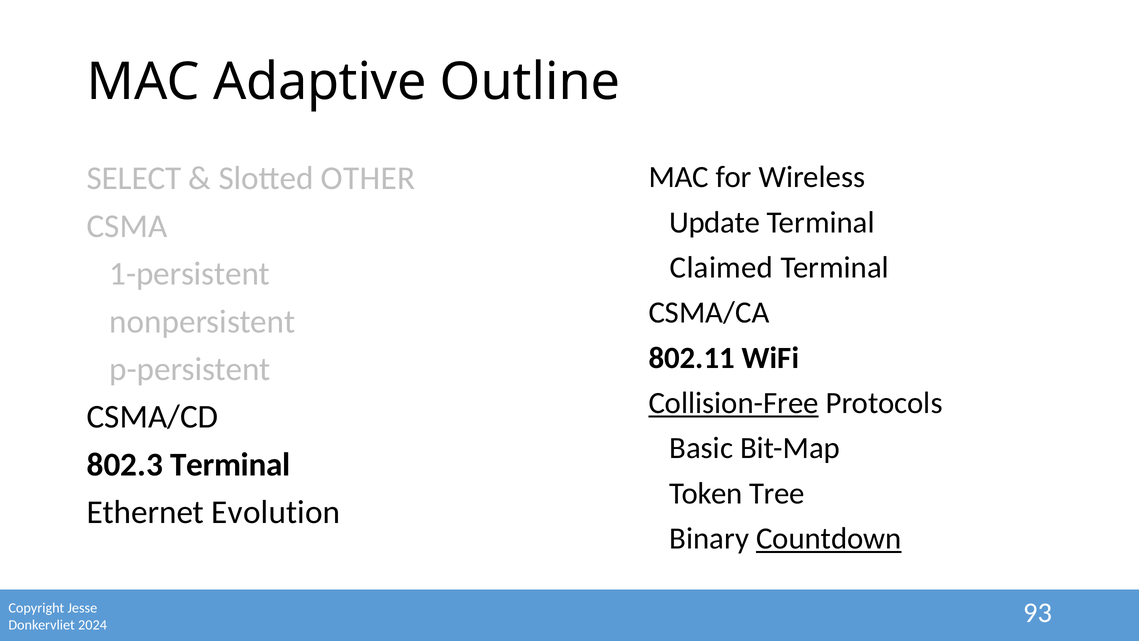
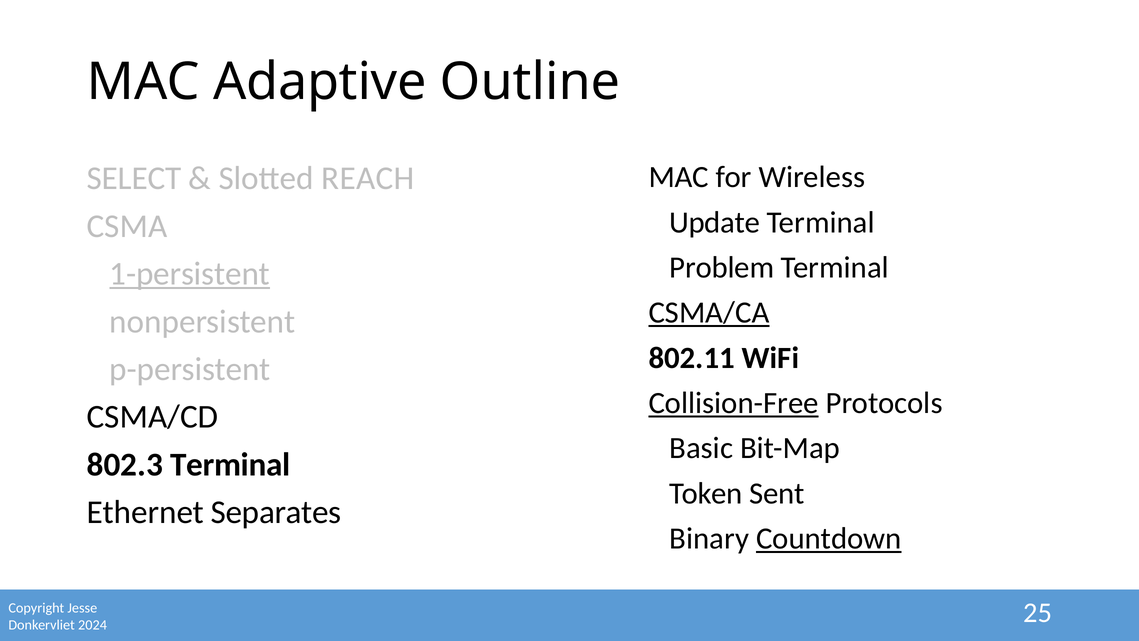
OTHER: OTHER -> REACH
Claimed: Claimed -> Problem
1-persistent underline: none -> present
CSMA/CA underline: none -> present
Tree: Tree -> Sent
Evolution: Evolution -> Separates
93: 93 -> 25
